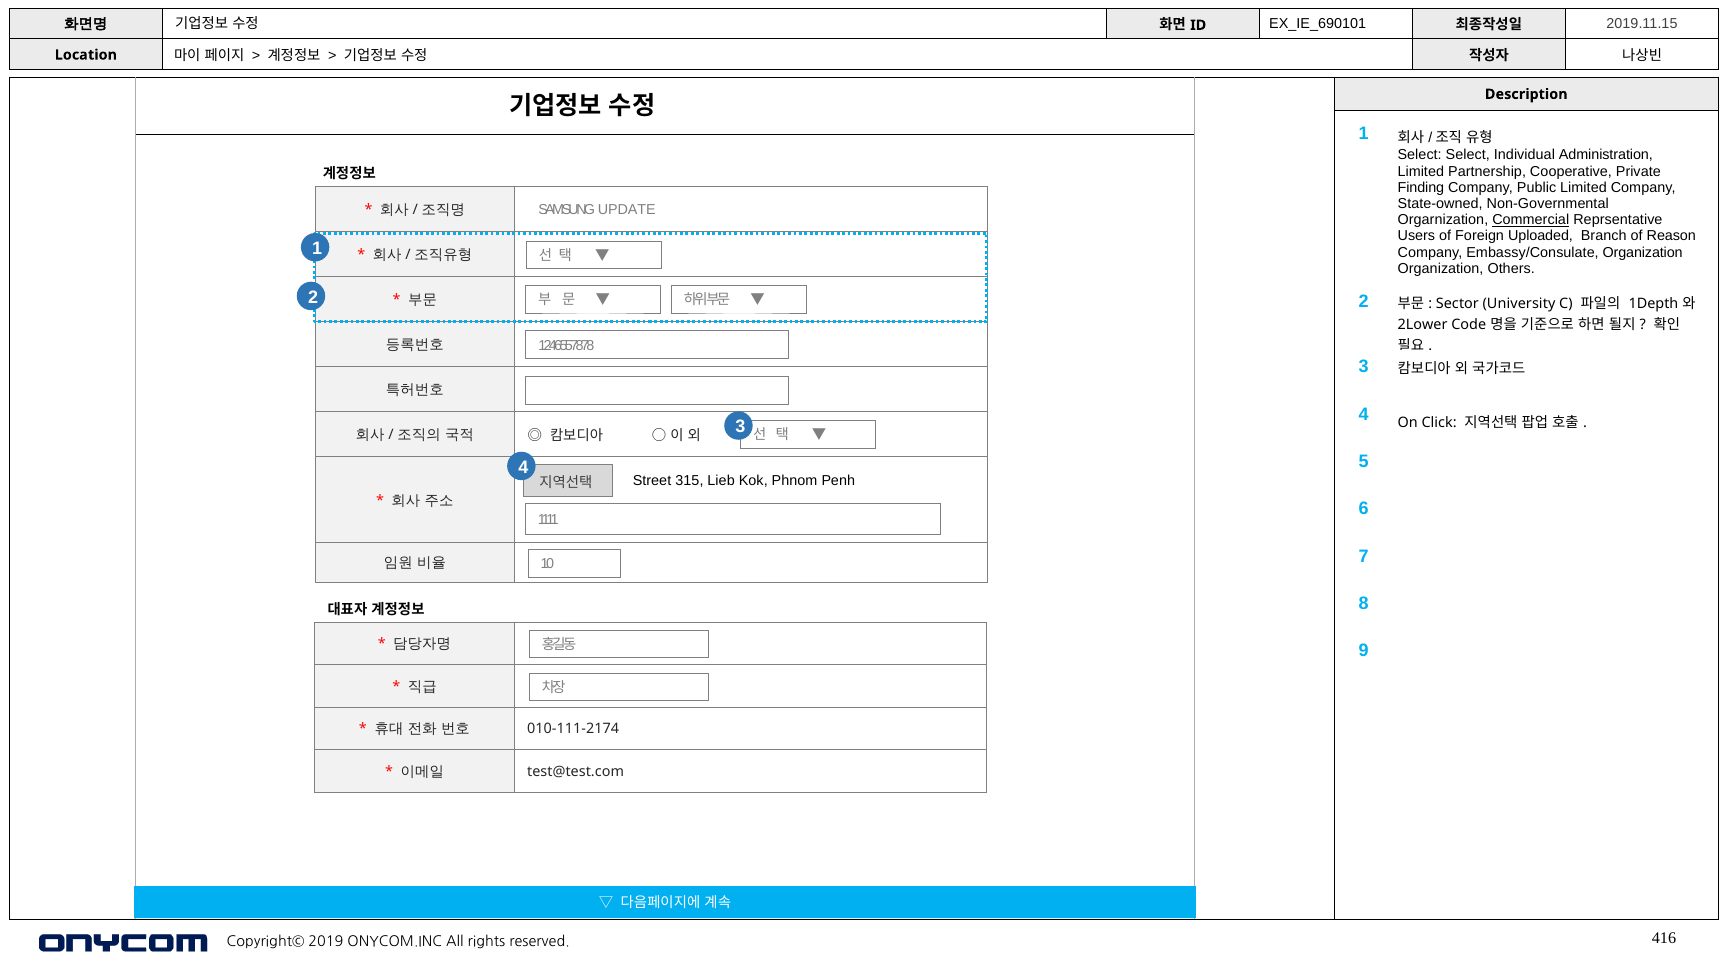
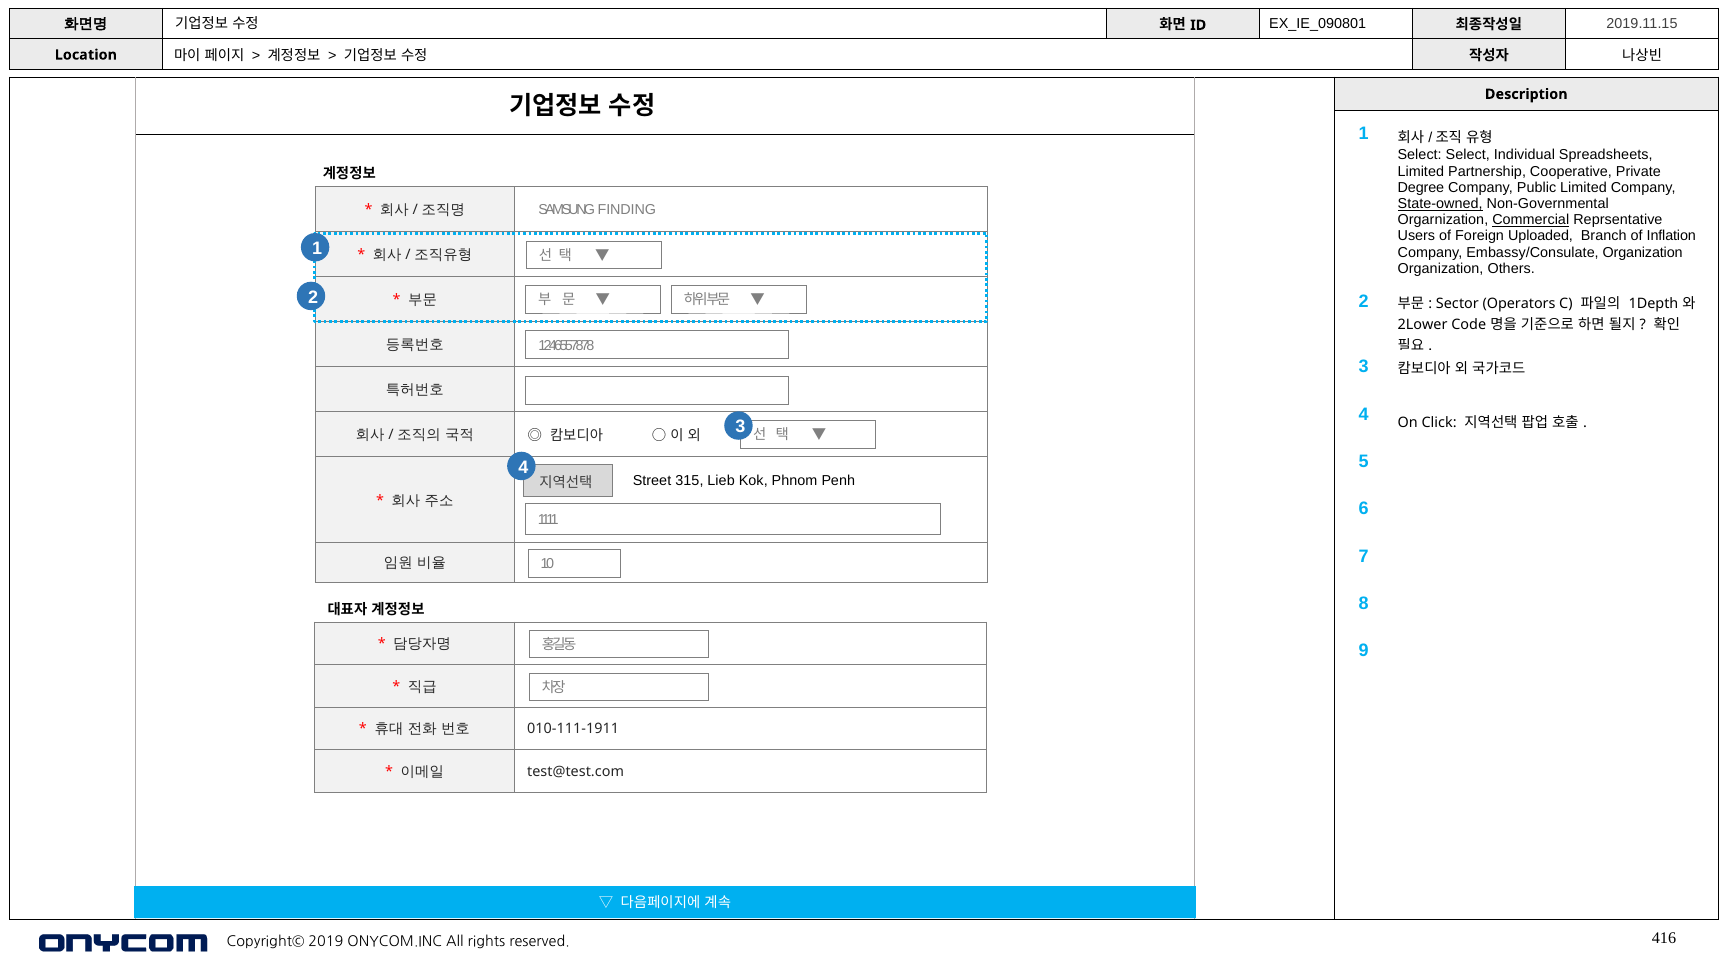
EX_IE_690101: EX_IE_690101 -> EX_IE_090801
Administration: Administration -> Spreadsheets
Finding: Finding -> Degree
State-owned underline: none -> present
UPDATE: UPDATE -> FINDING
Reason: Reason -> Inflation
University: University -> Operators
010-111-2174: 010-111-2174 -> 010-111-1911
